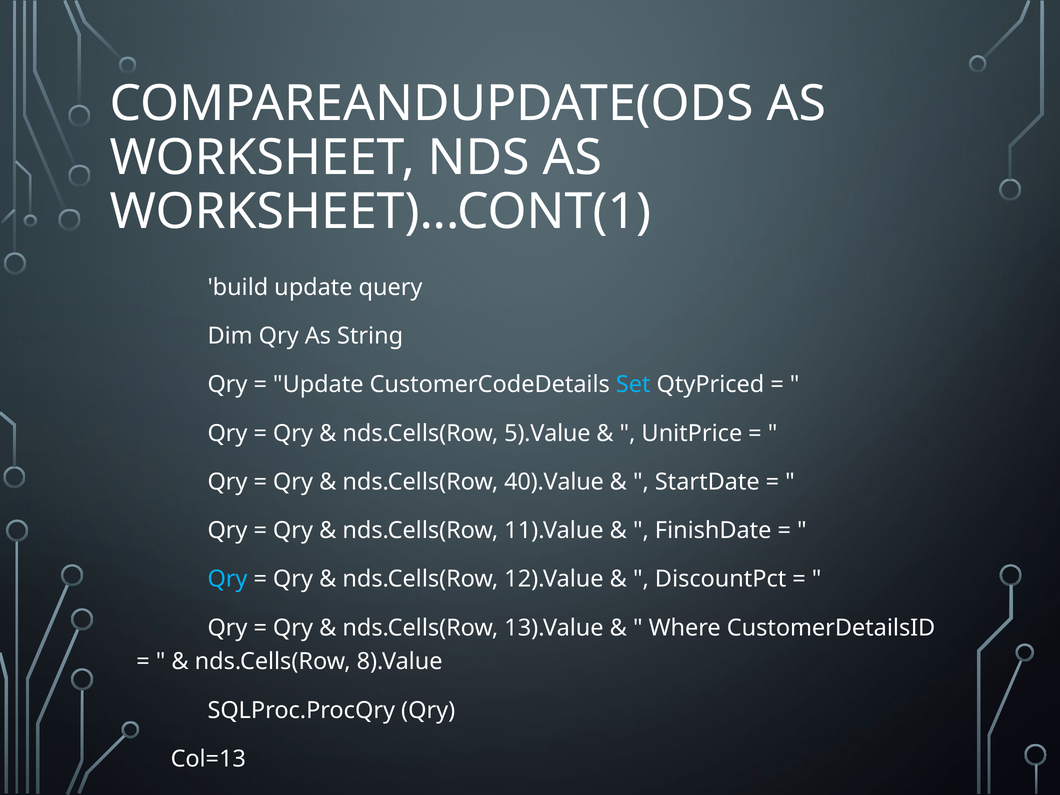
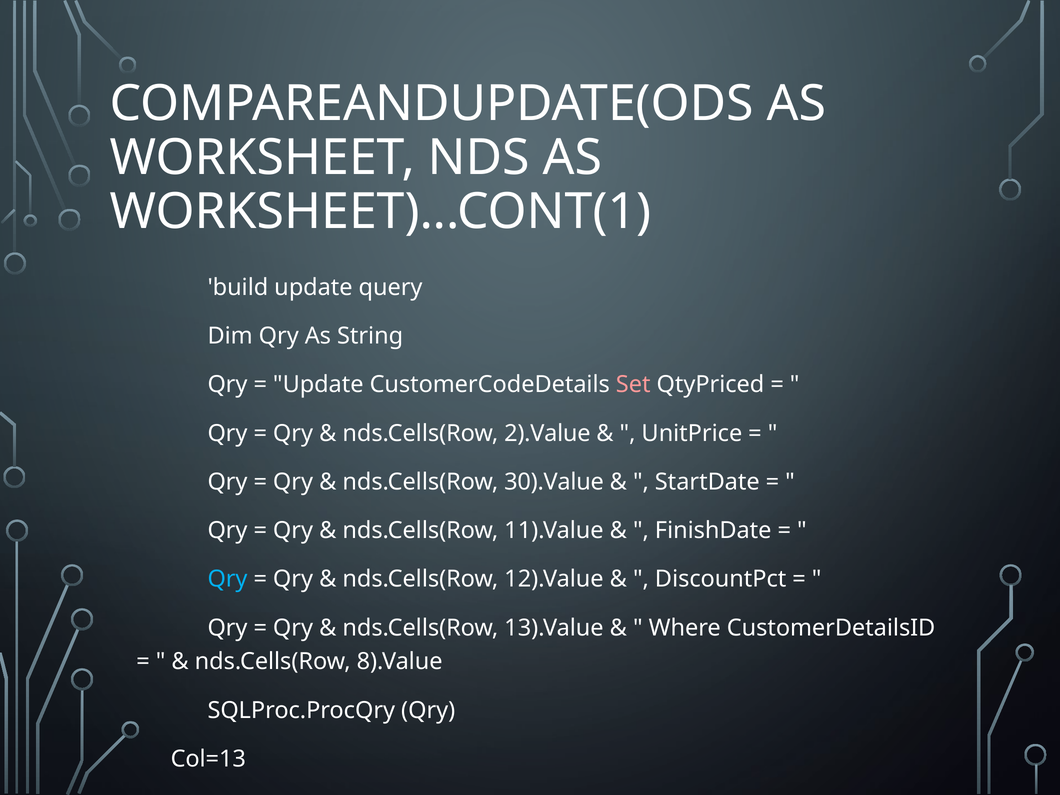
Set colour: light blue -> pink
5).Value: 5).Value -> 2).Value
40).Value: 40).Value -> 30).Value
